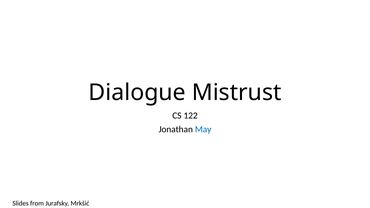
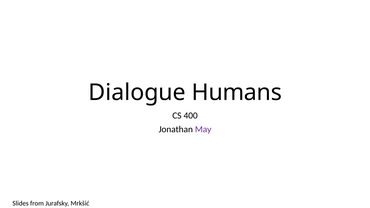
Mistrust: Mistrust -> Humans
122: 122 -> 400
May colour: blue -> purple
